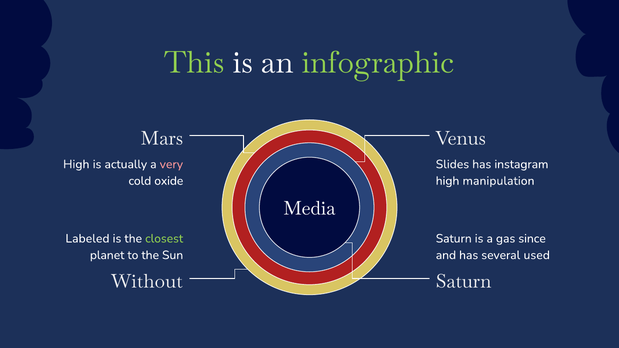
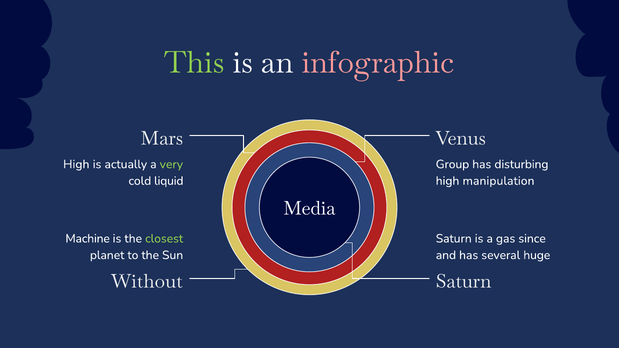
infographic colour: light green -> pink
very colour: pink -> light green
Slides: Slides -> Group
instagram: instagram -> disturbing
oxide: oxide -> liquid
Labeled: Labeled -> Machine
used: used -> huge
